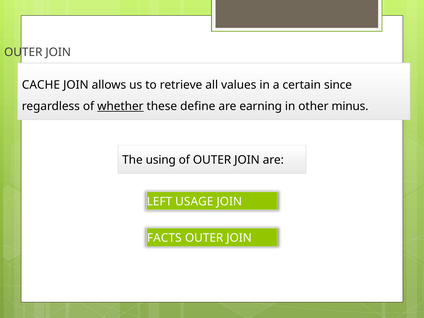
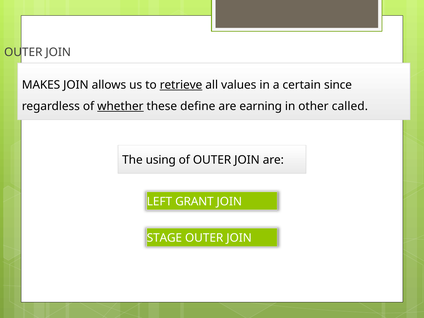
CACHE: CACHE -> MAKES
retrieve underline: none -> present
minus: minus -> called
USAGE: USAGE -> GRANT
FACTS: FACTS -> STAGE
